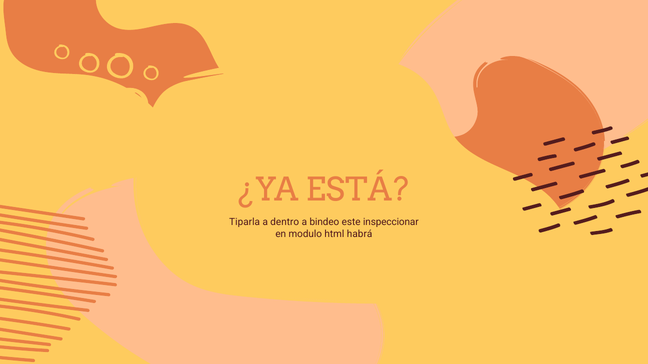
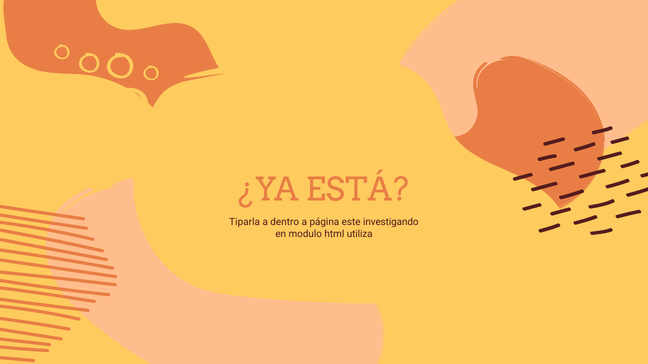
bindeo: bindeo -> página
inspeccionar: inspeccionar -> investigando
habrá: habrá -> utiliza
